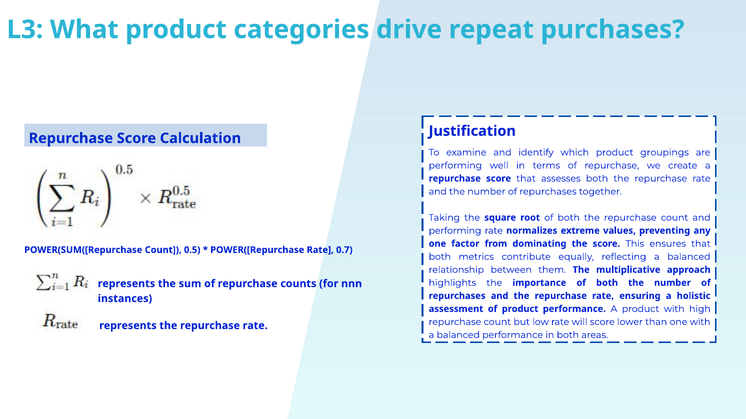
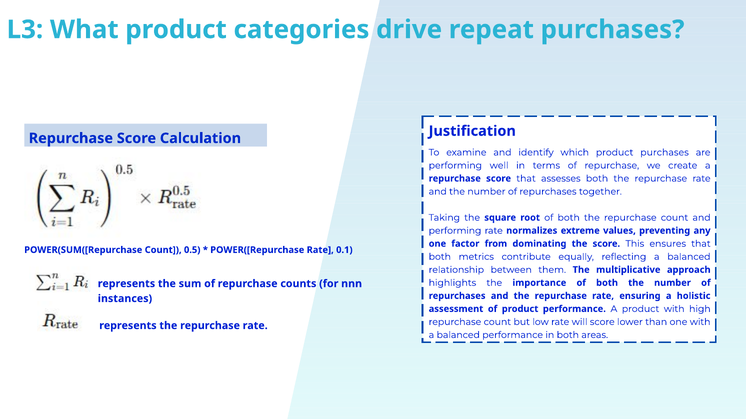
product groupings: groupings -> purchases
0.7: 0.7 -> 0.1
